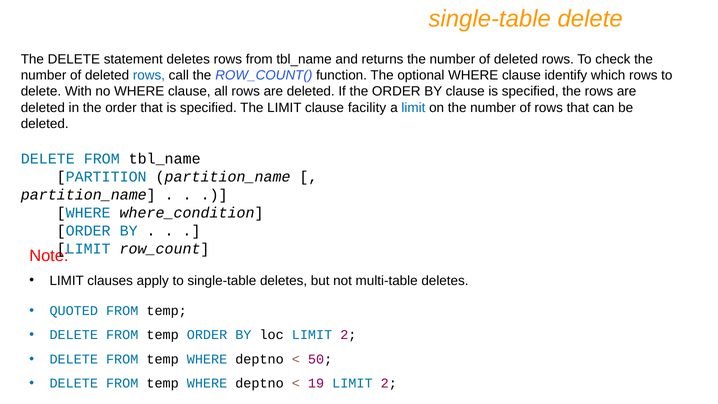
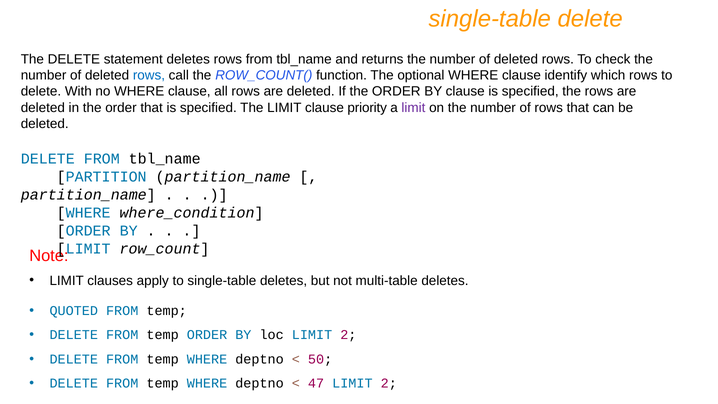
facility: facility -> priority
limit at (413, 108) colour: blue -> purple
19: 19 -> 47
